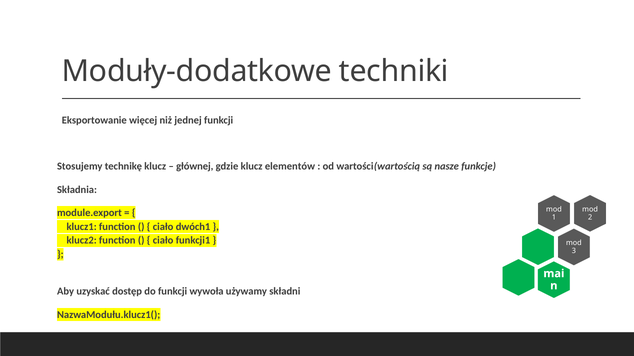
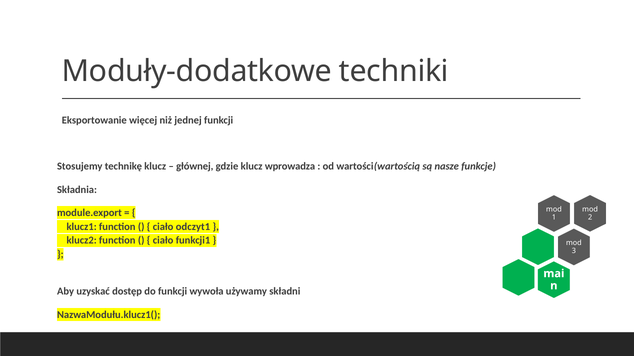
elementów: elementów -> wprowadza
dwóch1: dwóch1 -> odczyt1
